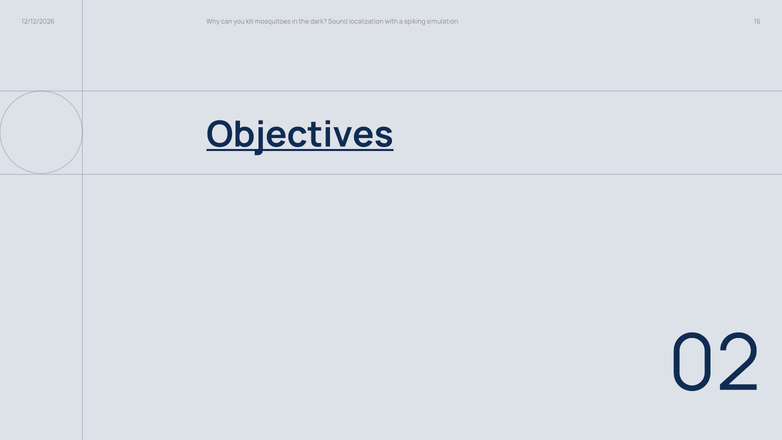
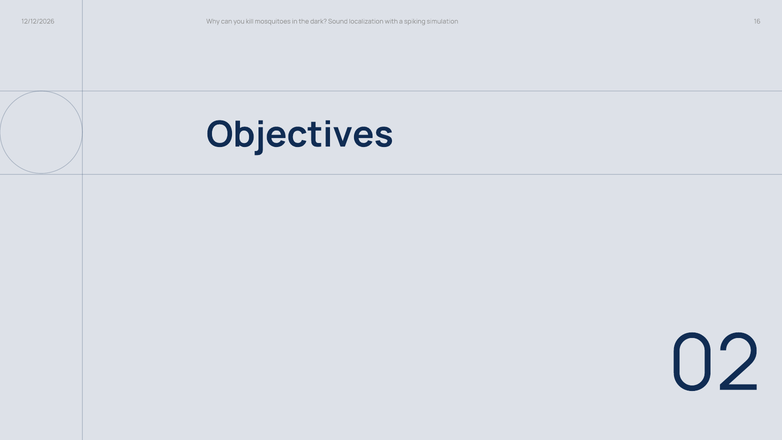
Objectives underline: present -> none
